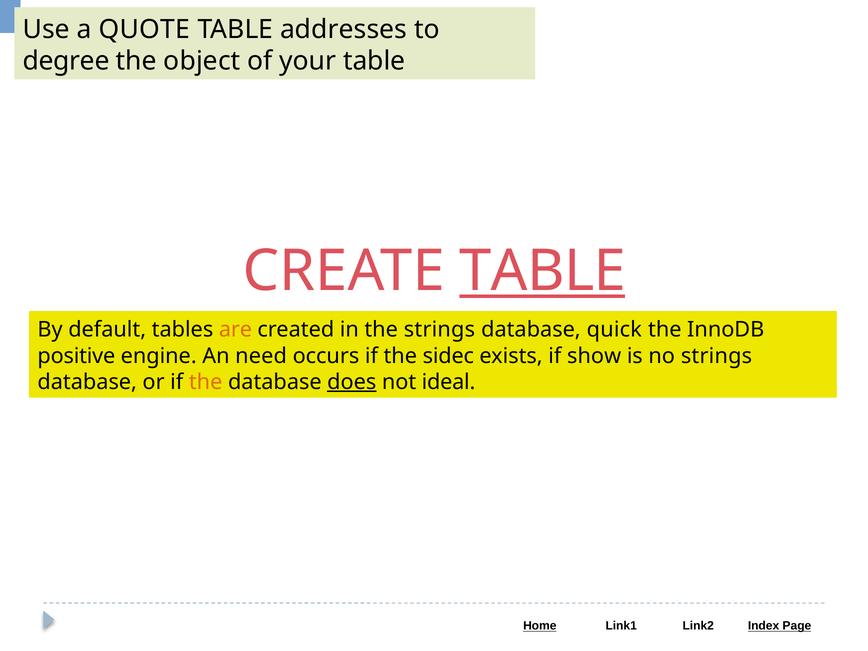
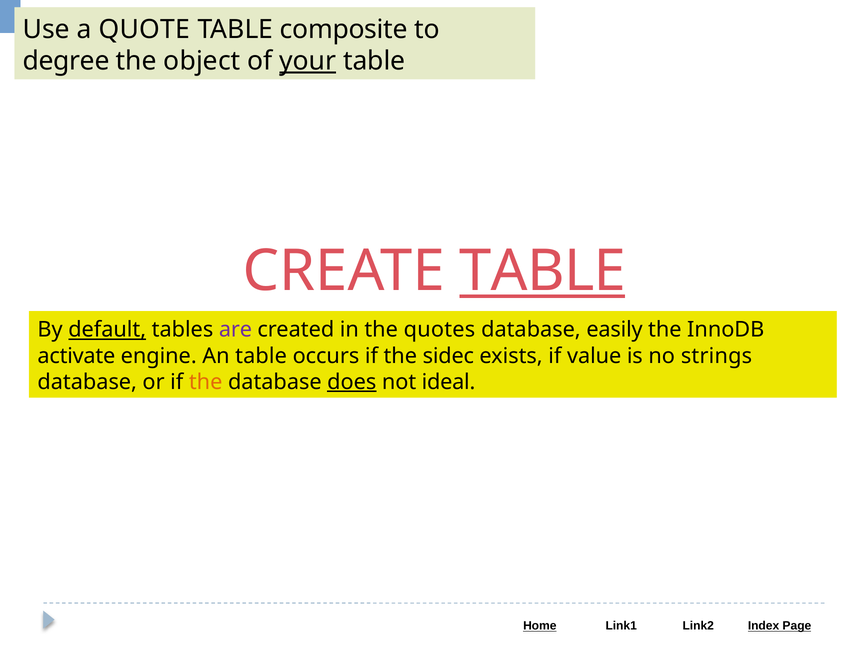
addresses: addresses -> composite
your underline: none -> present
default underline: none -> present
are colour: orange -> purple
the strings: strings -> quotes
quick: quick -> easily
positive: positive -> activate
An need: need -> table
show: show -> value
